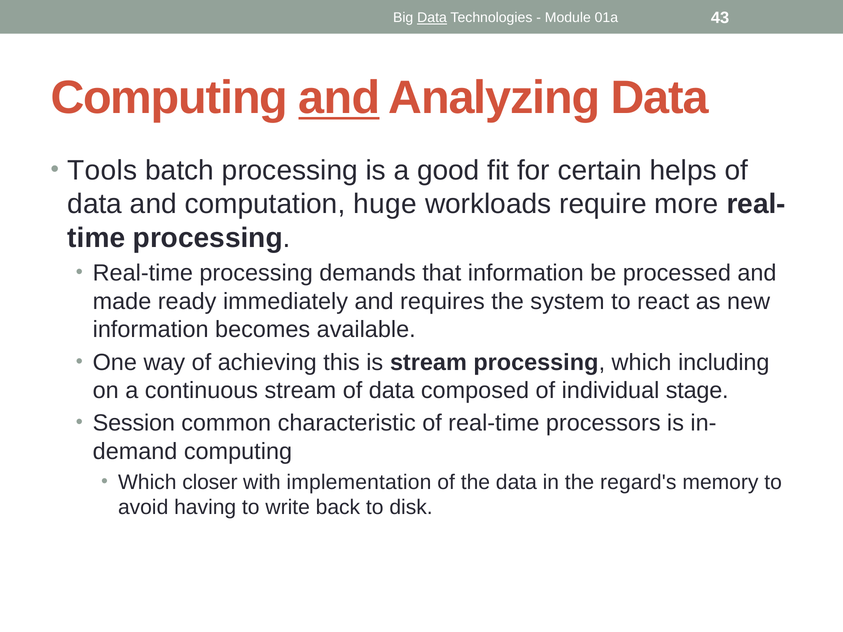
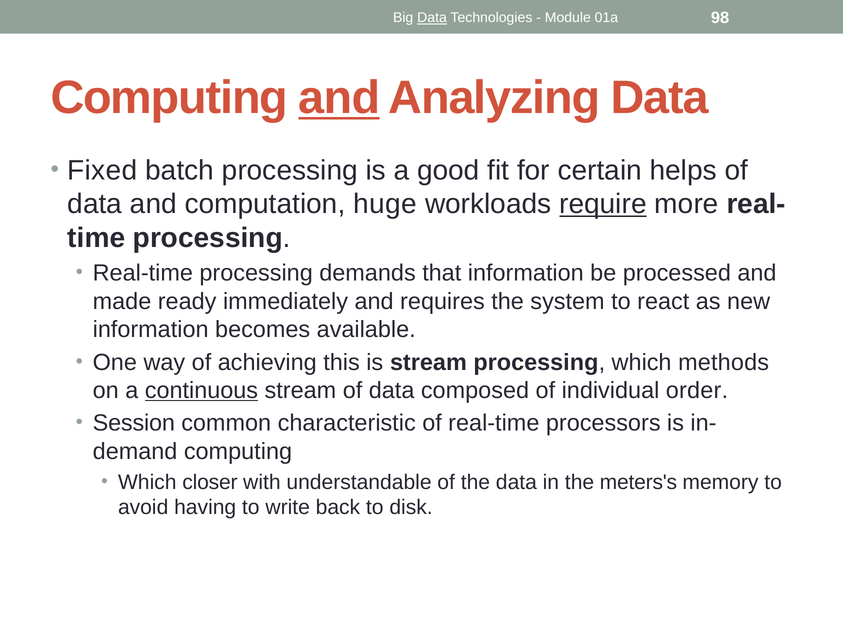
43: 43 -> 98
Tools: Tools -> Fixed
require underline: none -> present
including: including -> methods
continuous underline: none -> present
stage: stage -> order
implementation: implementation -> understandable
regard's: regard's -> meters's
